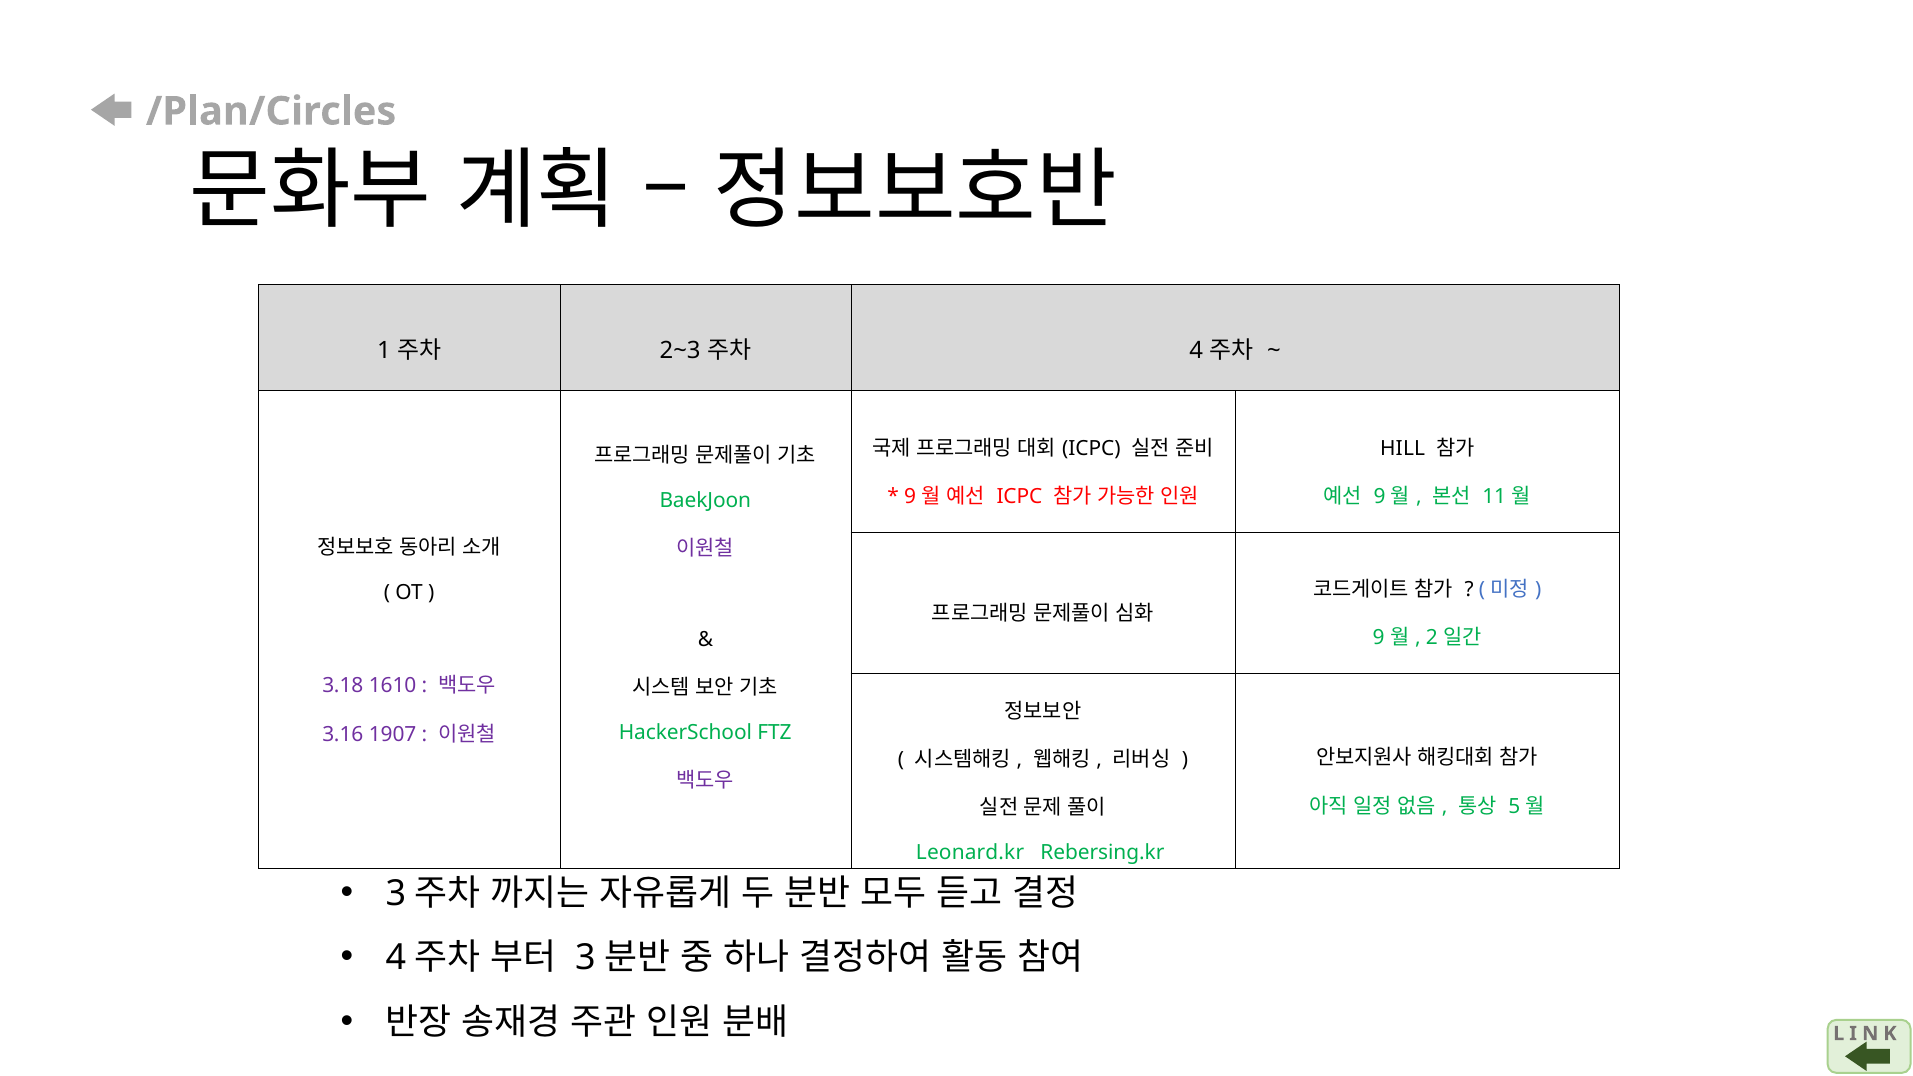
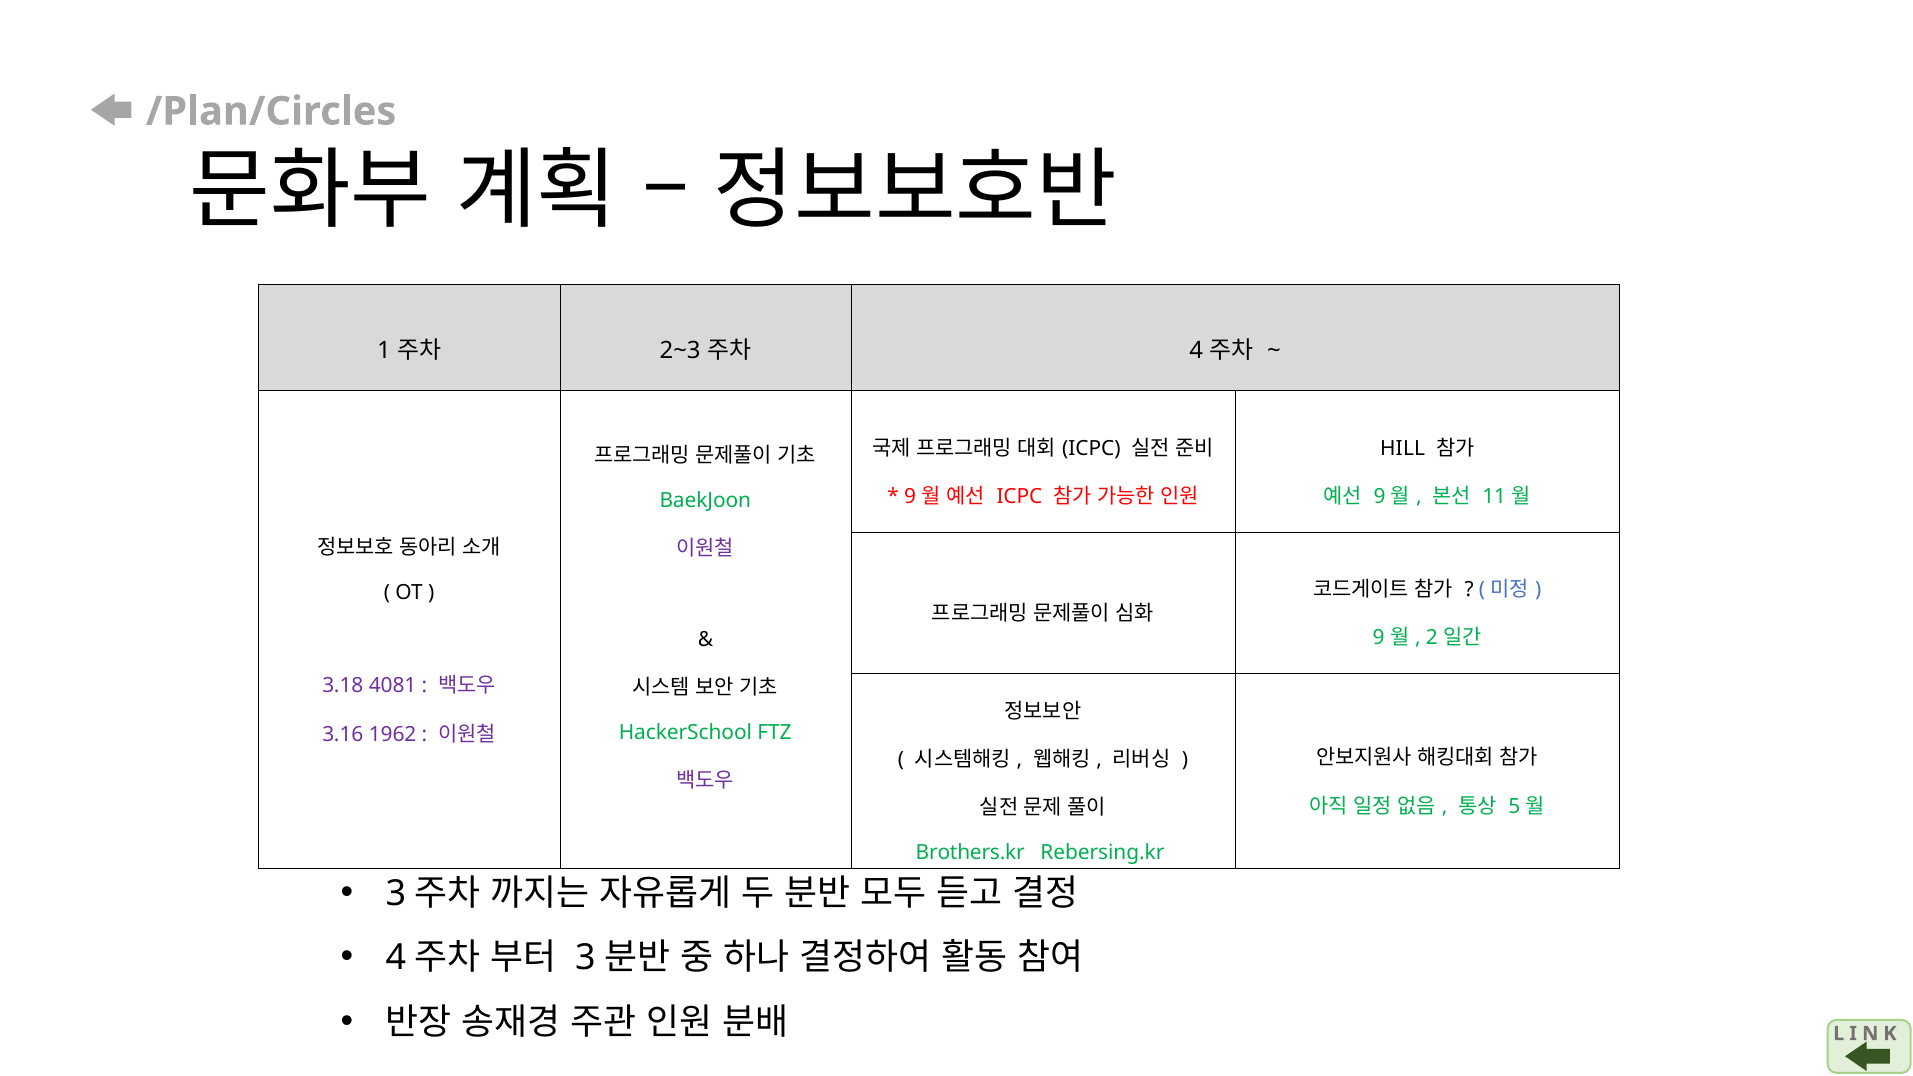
1610: 1610 -> 4081
1907: 1907 -> 1962
Leonard.kr: Leonard.kr -> Brothers.kr
